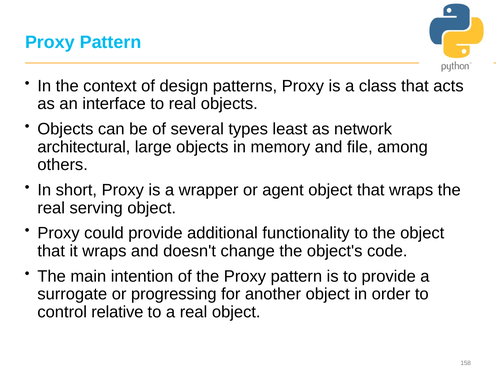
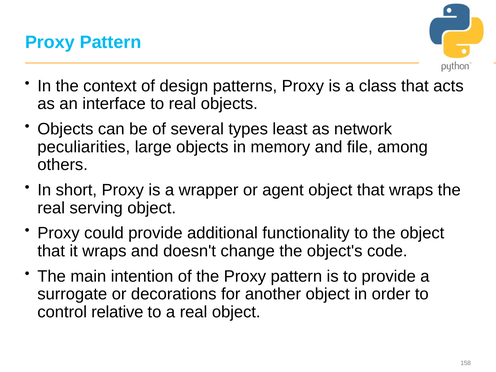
architectural: architectural -> peculiarities
progressing: progressing -> decorations
